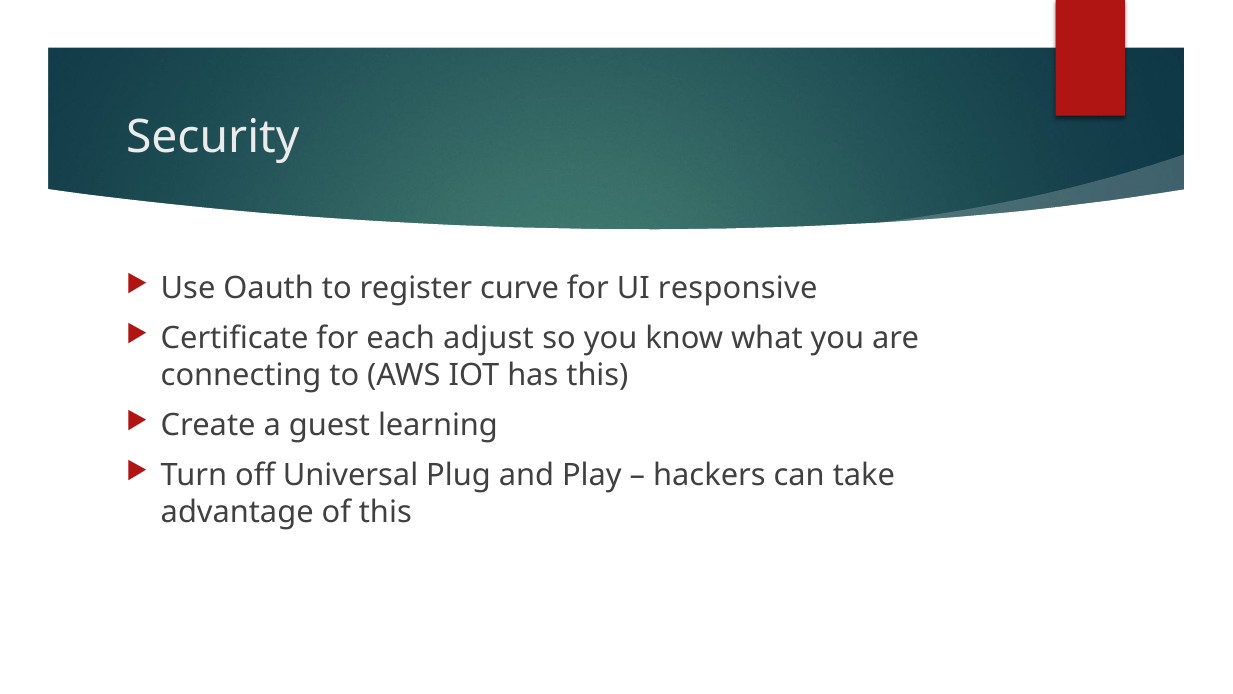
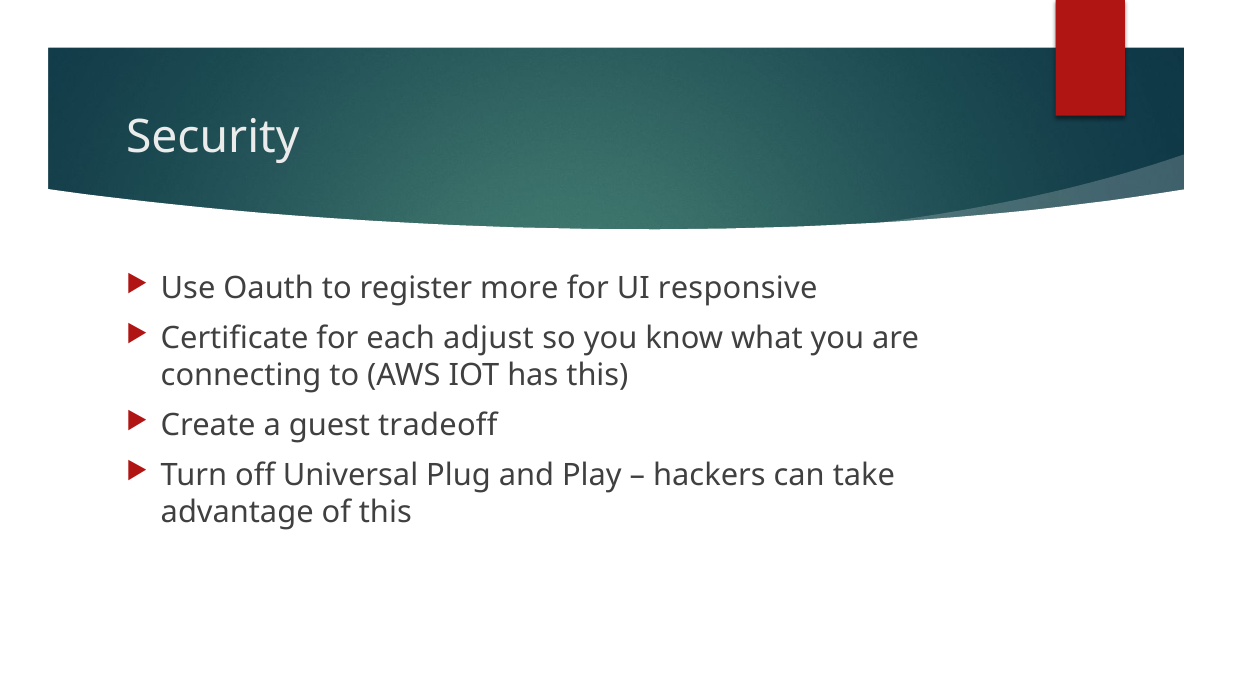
curve: curve -> more
learning: learning -> tradeoff
